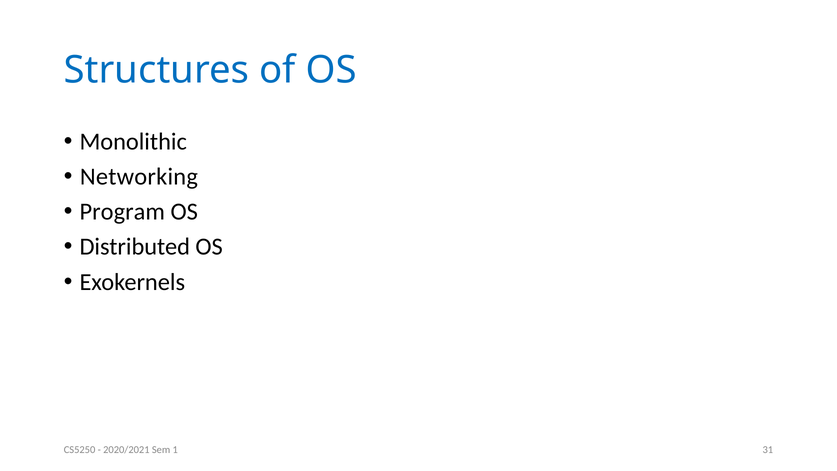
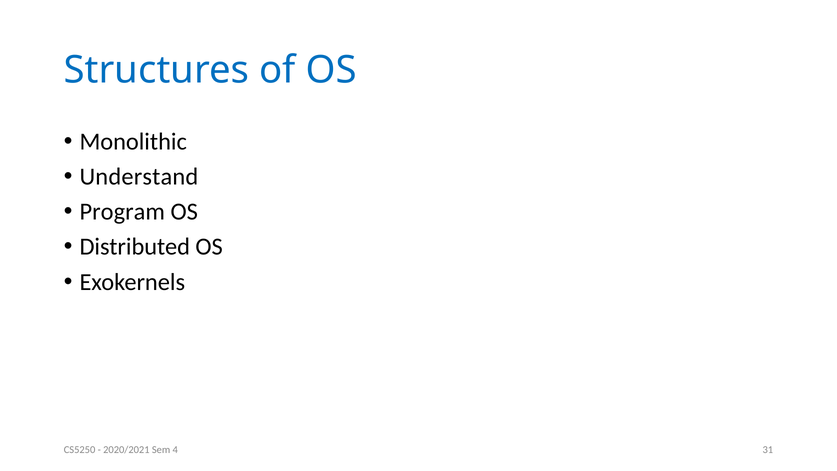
Networking: Networking -> Understand
1: 1 -> 4
